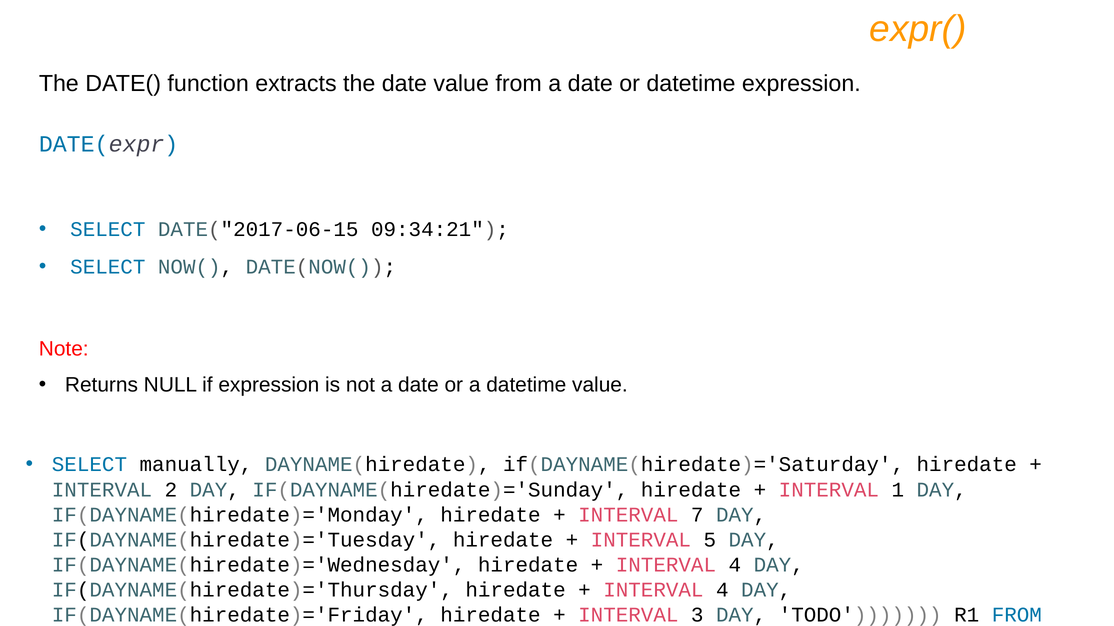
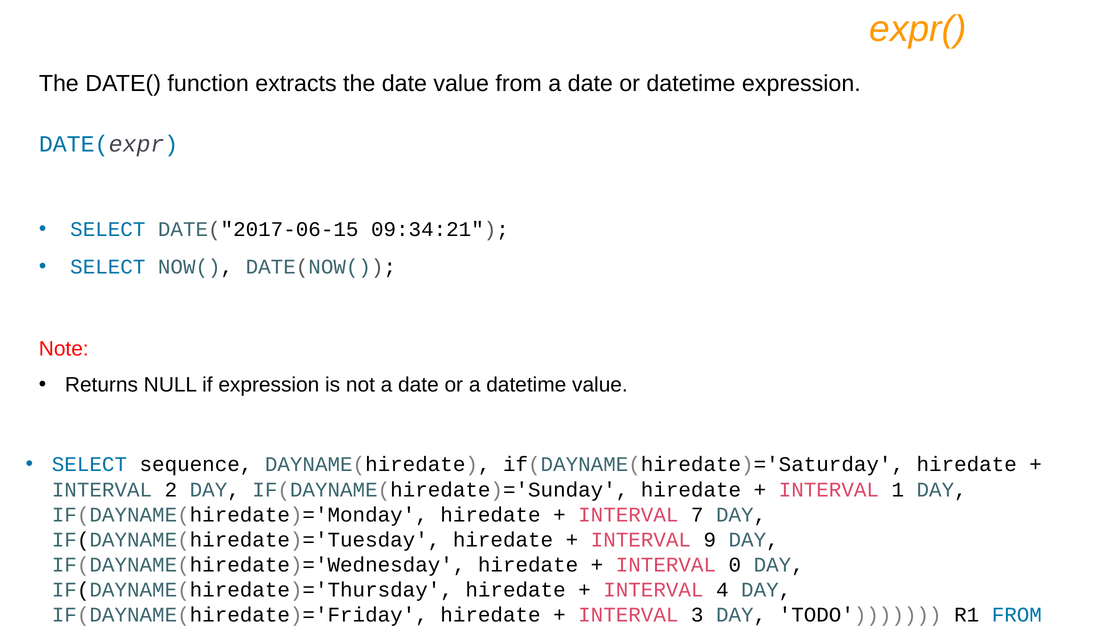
manually: manually -> sequence
5: 5 -> 9
4 at (735, 565): 4 -> 0
